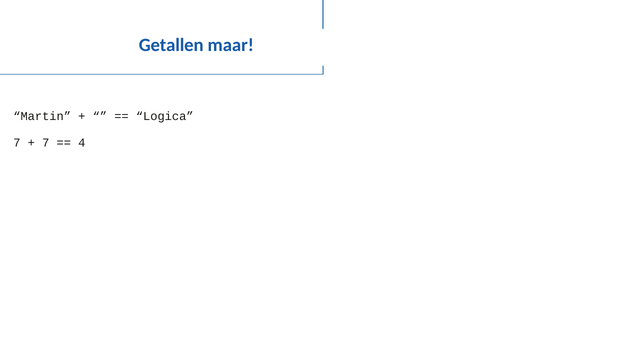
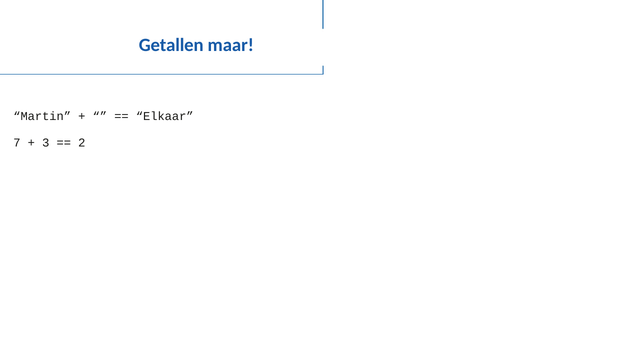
Logica: Logica -> Elkaar
7 at (46, 143): 7 -> 3
4: 4 -> 2
